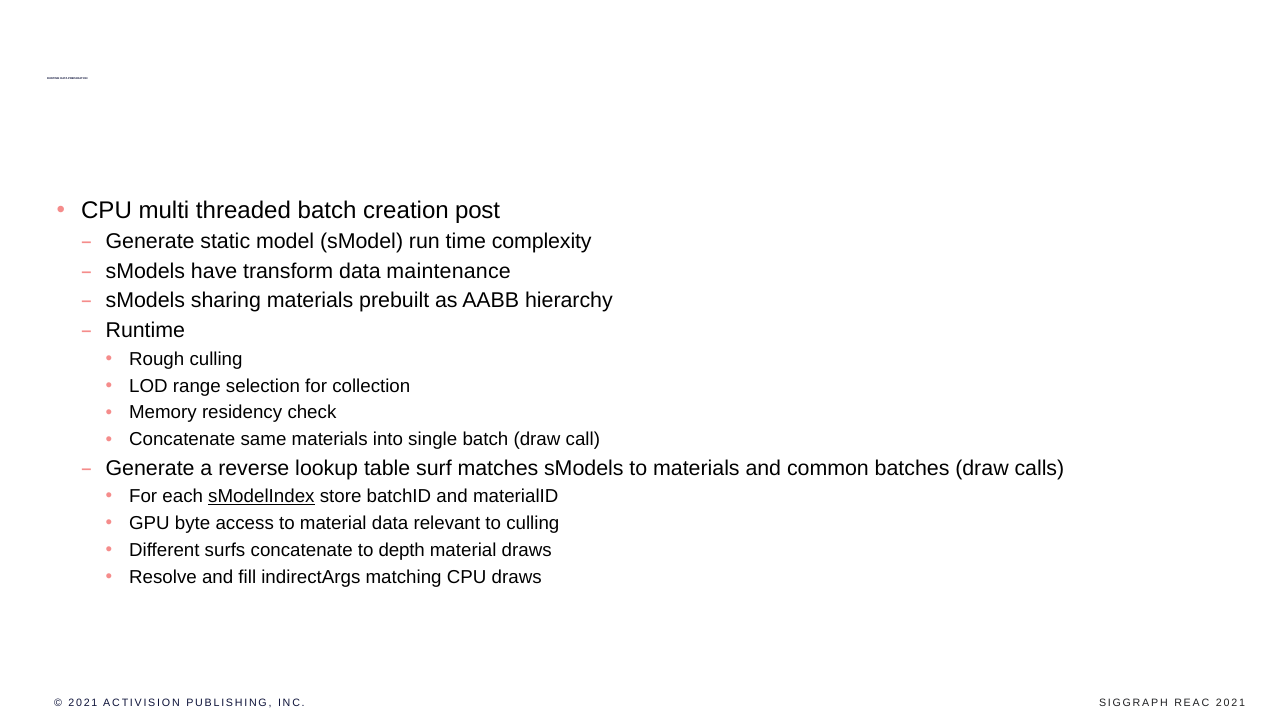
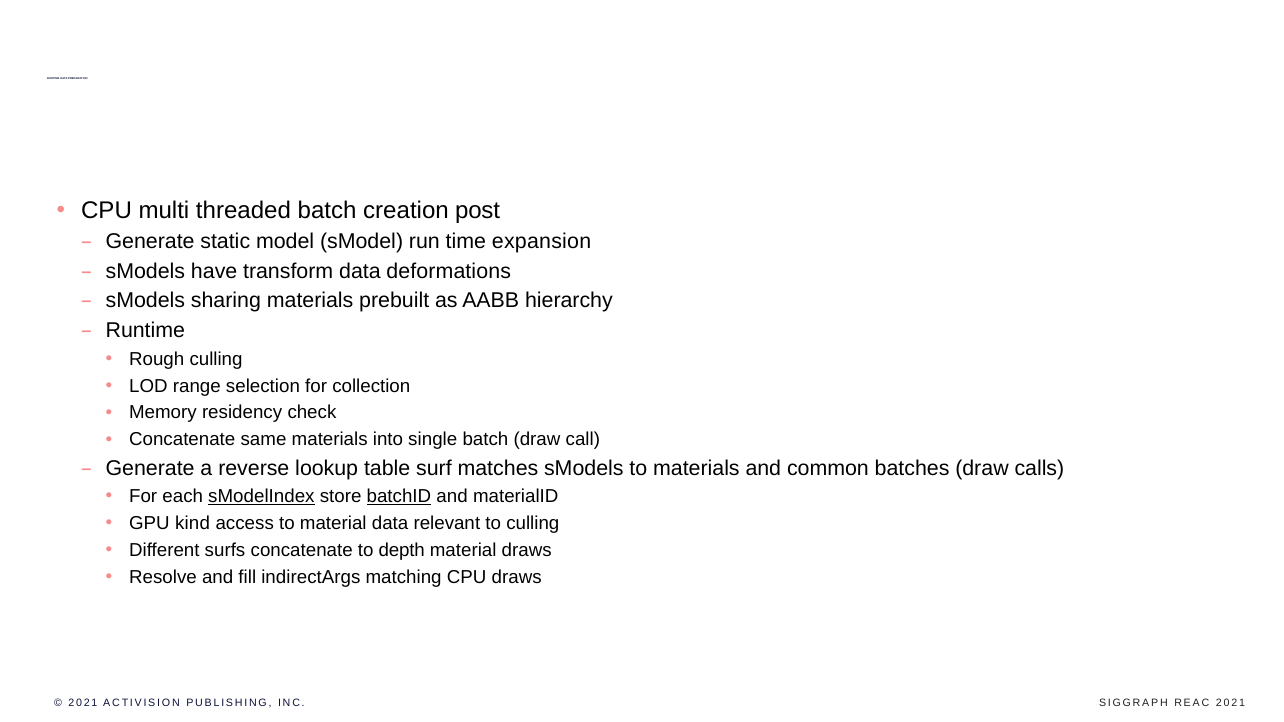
complexity: complexity -> expansion
maintenance: maintenance -> deformations
batchID underline: none -> present
byte: byte -> kind
